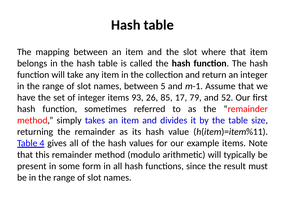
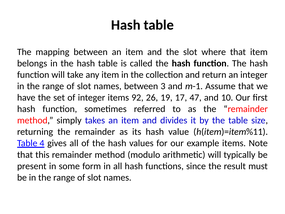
5: 5 -> 3
93: 93 -> 92
85: 85 -> 19
79: 79 -> 47
52: 52 -> 10
